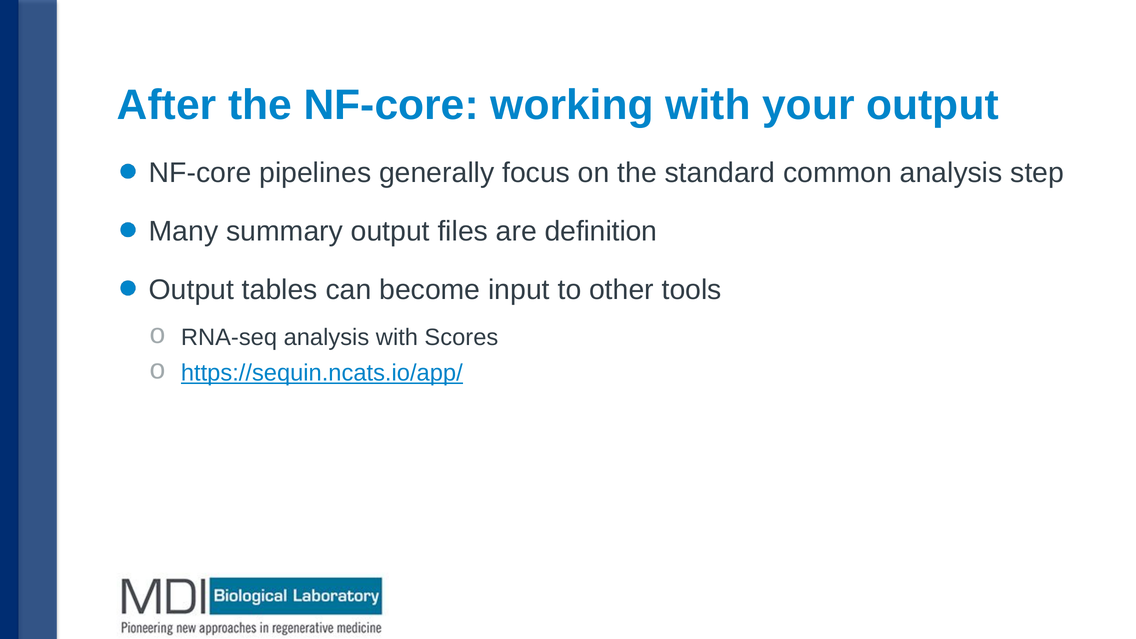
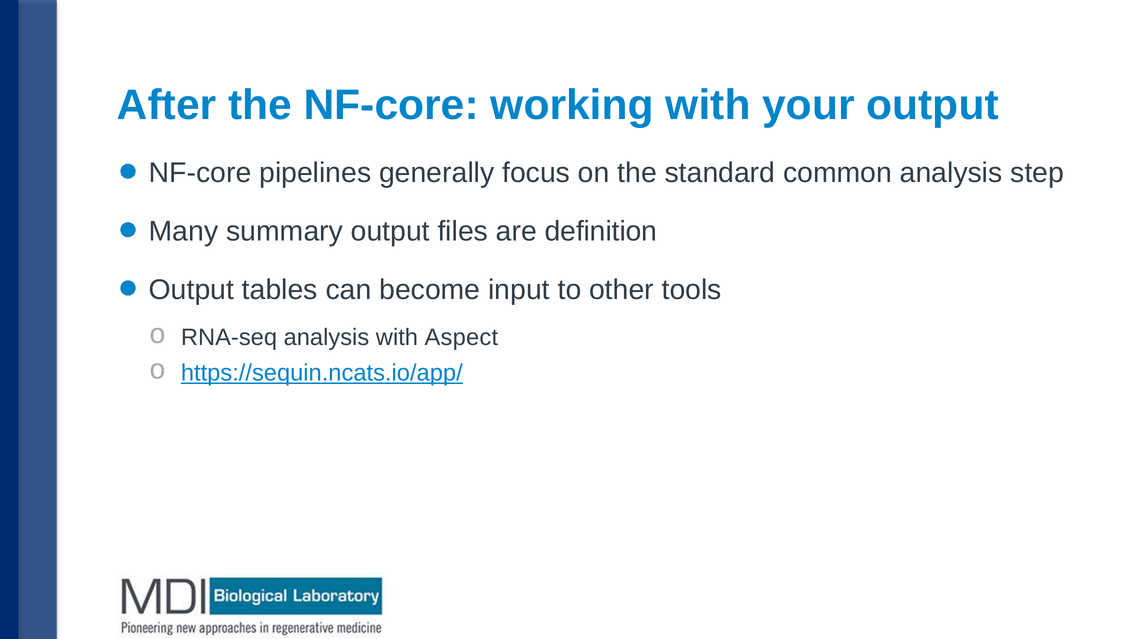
Scores: Scores -> Aspect
